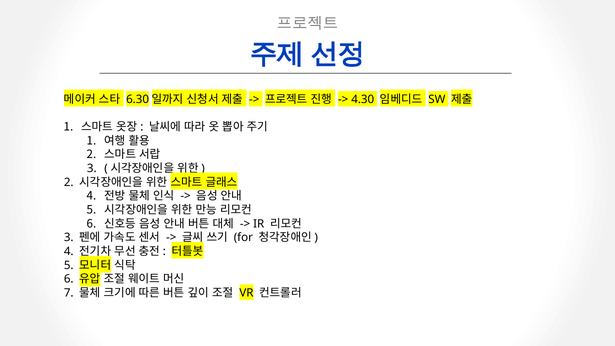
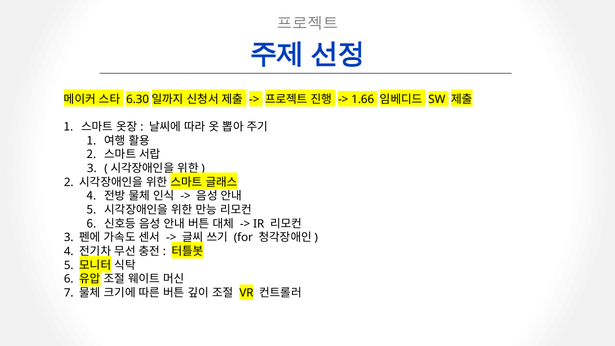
4.30: 4.30 -> 1.66
